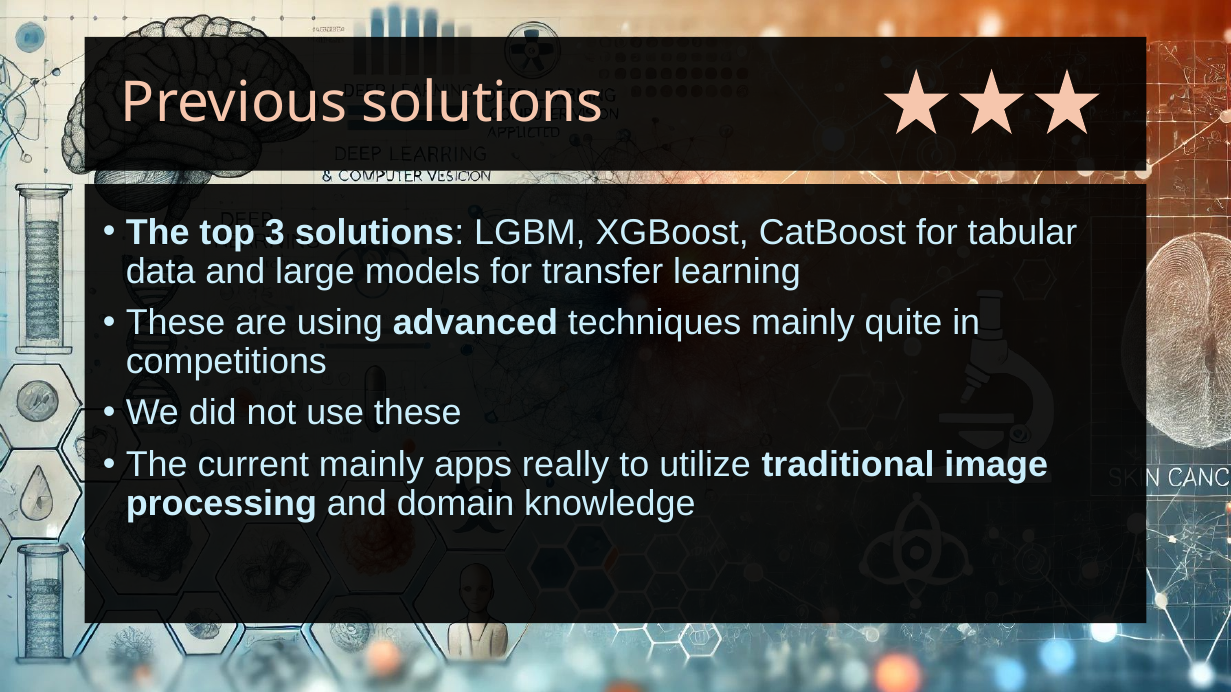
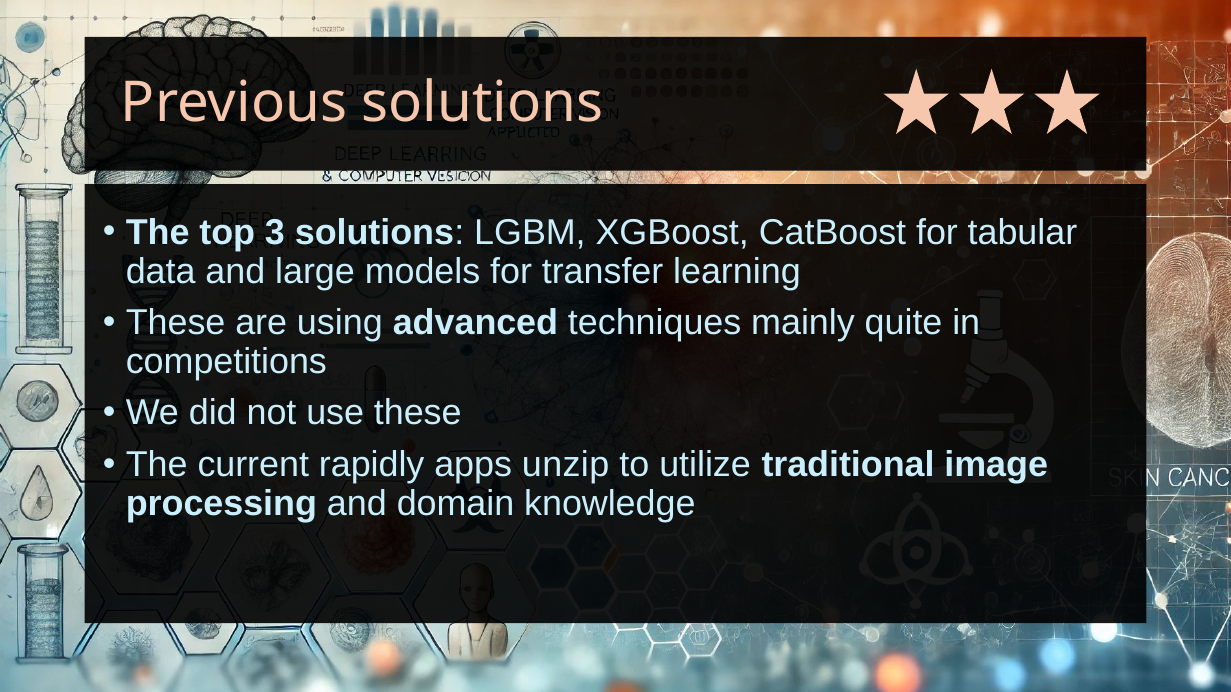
current mainly: mainly -> rapidly
really: really -> unzip
